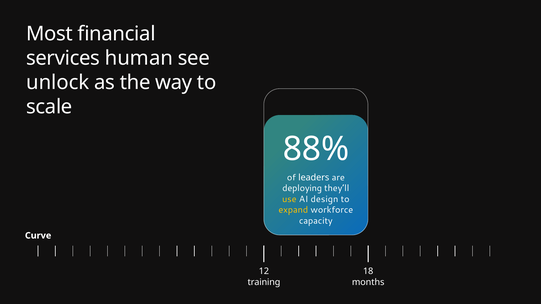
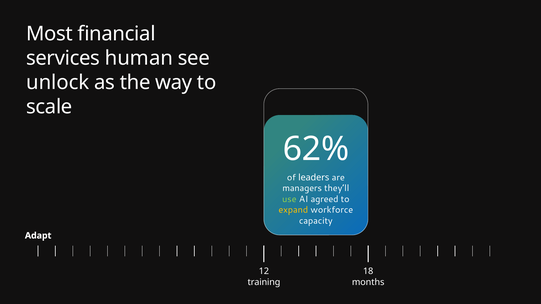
88%: 88% -> 62%
deploying: deploying -> managers
use colour: yellow -> light green
design: design -> agreed
Curve: Curve -> Adapt
